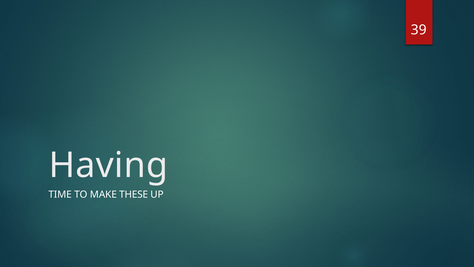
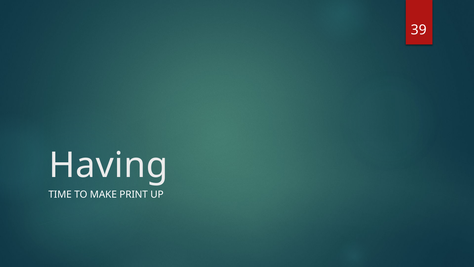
THESE: THESE -> PRINT
